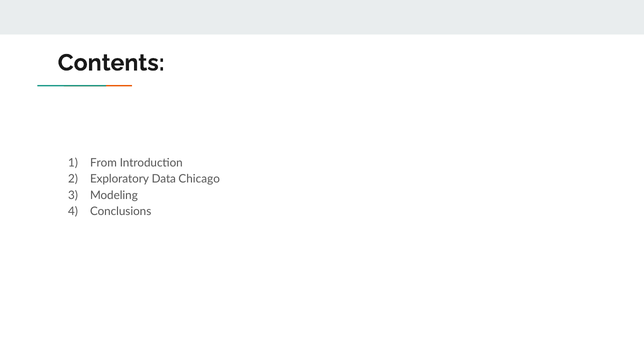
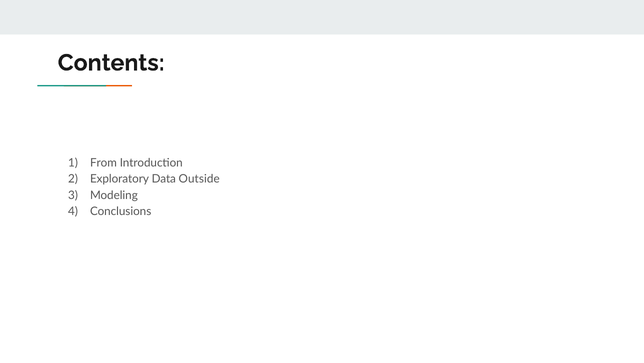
Chicago: Chicago -> Outside
